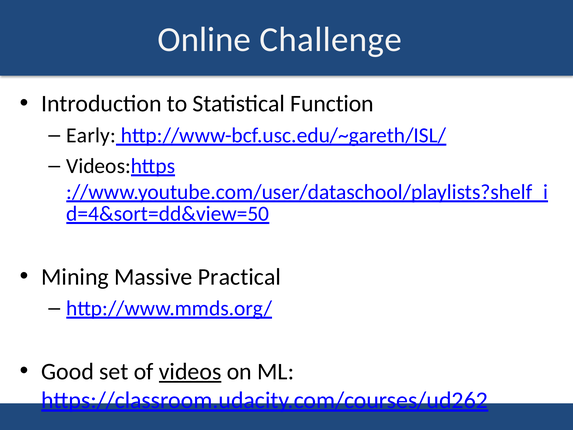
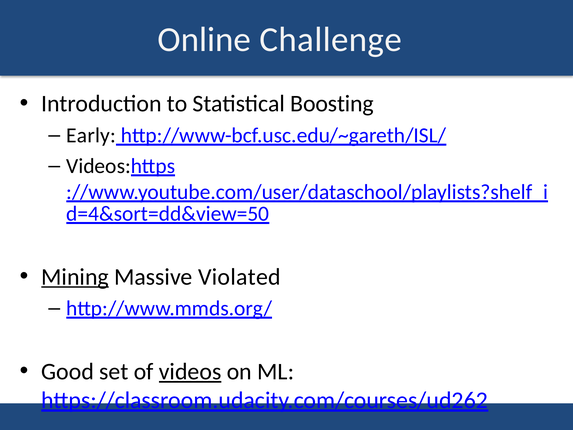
Function: Function -> Boosting
Mining underline: none -> present
Practical: Practical -> Violated
